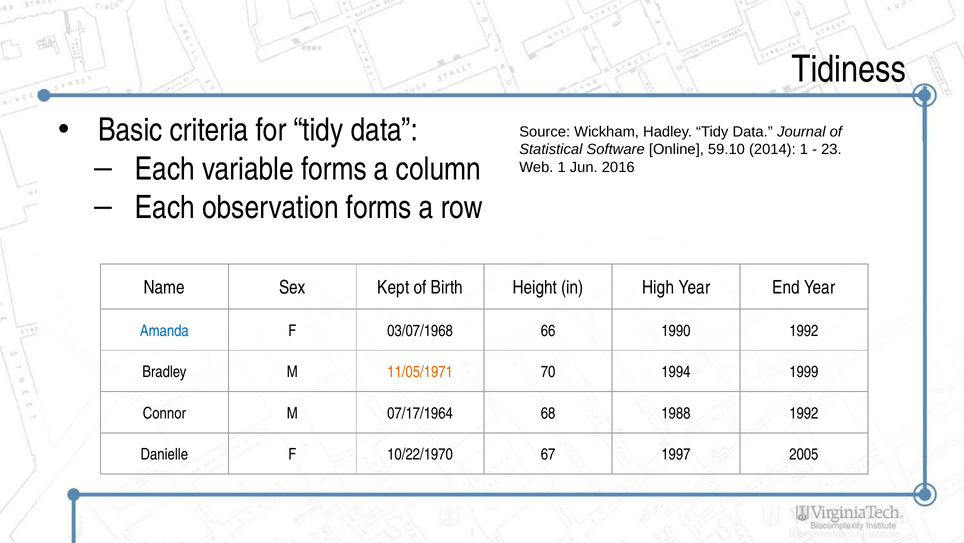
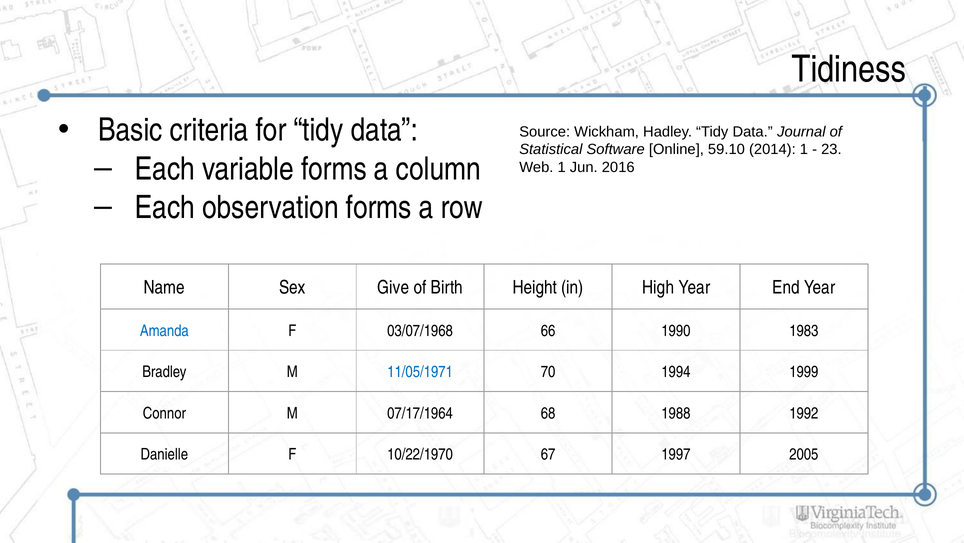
Kept: Kept -> Give
1990 1992: 1992 -> 1983
11/05/1971 colour: orange -> blue
